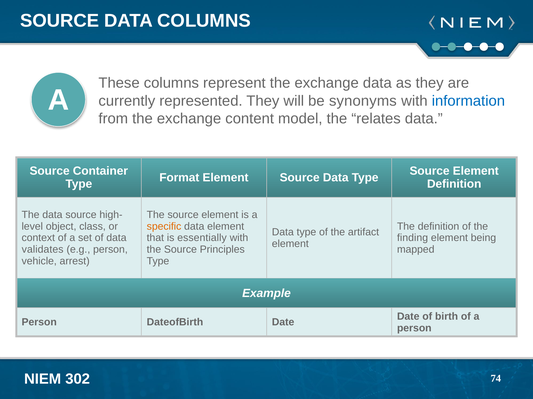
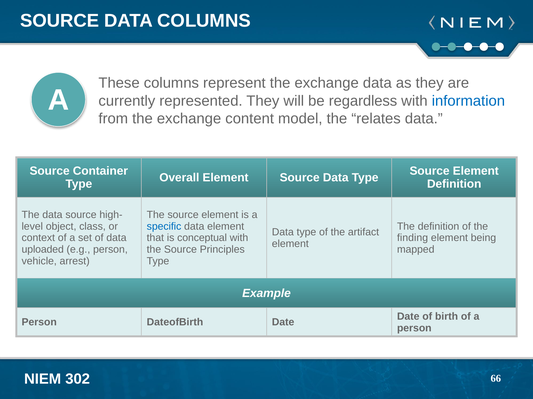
synonyms: synonyms -> regardless
Format: Format -> Overall
specific colour: orange -> blue
essentially: essentially -> conceptual
validates: validates -> uploaded
74: 74 -> 66
